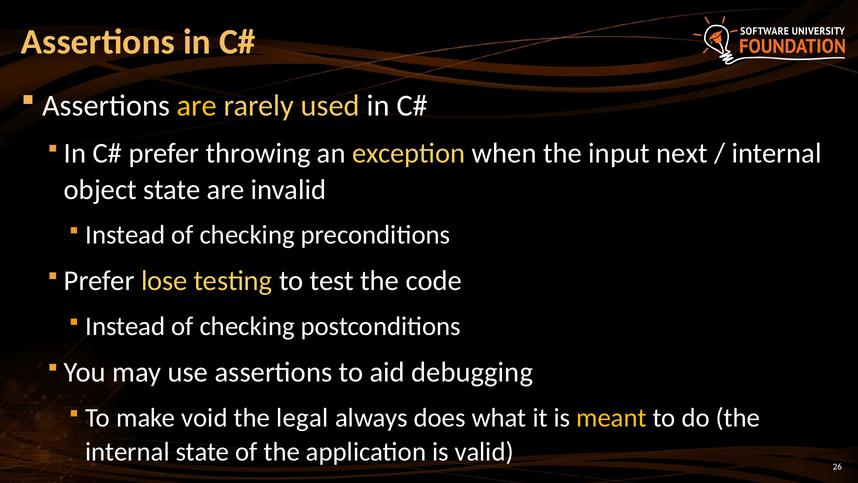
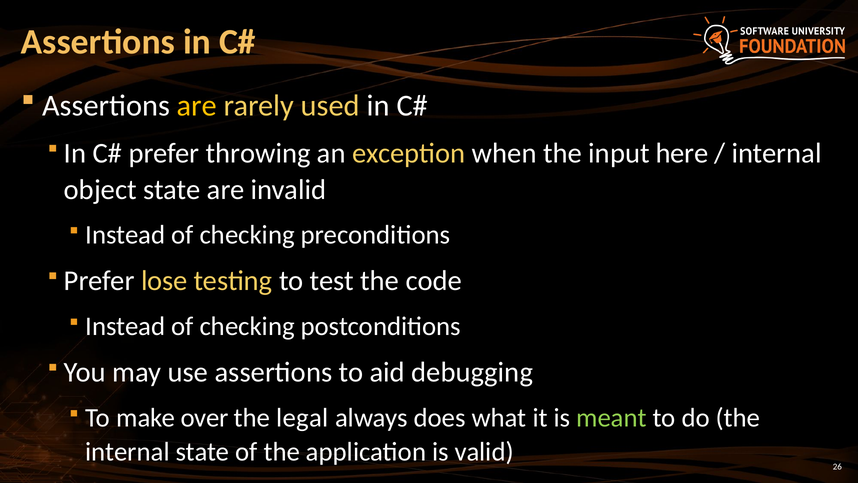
next: next -> here
void: void -> over
meant colour: yellow -> light green
